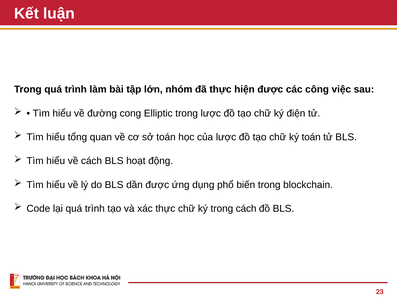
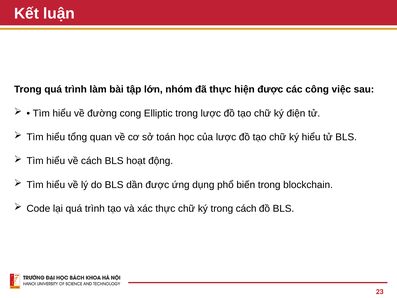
ký toán: toán -> hiểu
